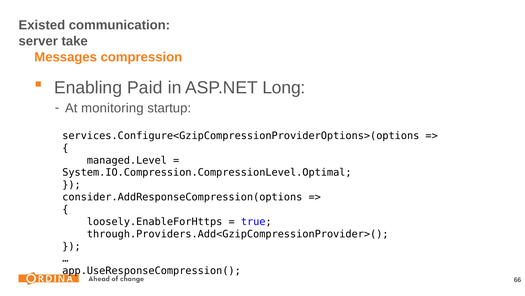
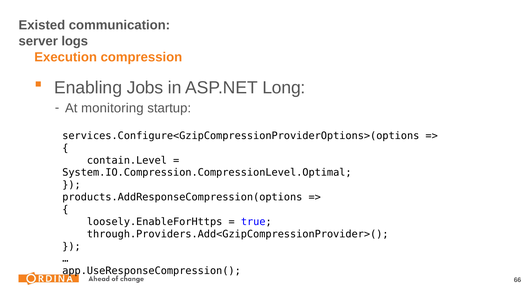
take: take -> logs
Messages: Messages -> Execution
Paid: Paid -> Jobs
managed.Level: managed.Level -> contain.Level
consider.AddResponseCompression(options: consider.AddResponseCompression(options -> products.AddResponseCompression(options
